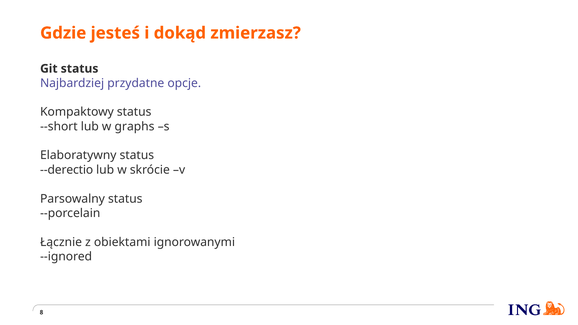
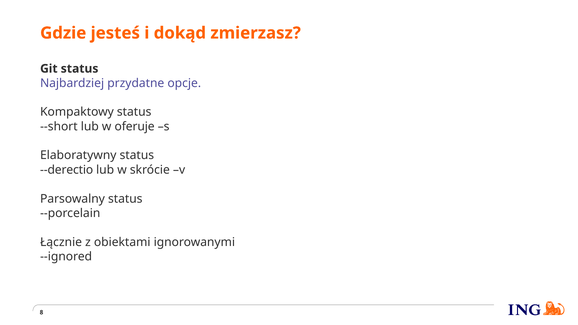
graphs: graphs -> oferuje
